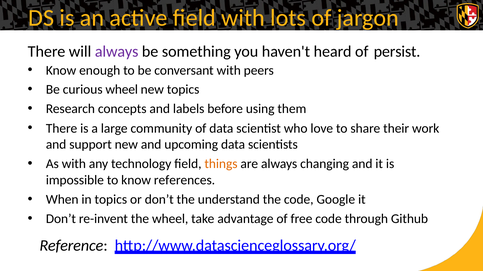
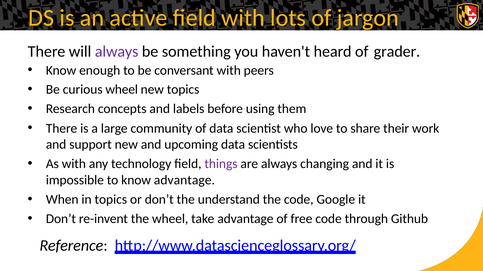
persist: persist -> grader
things colour: orange -> purple
know references: references -> advantage
